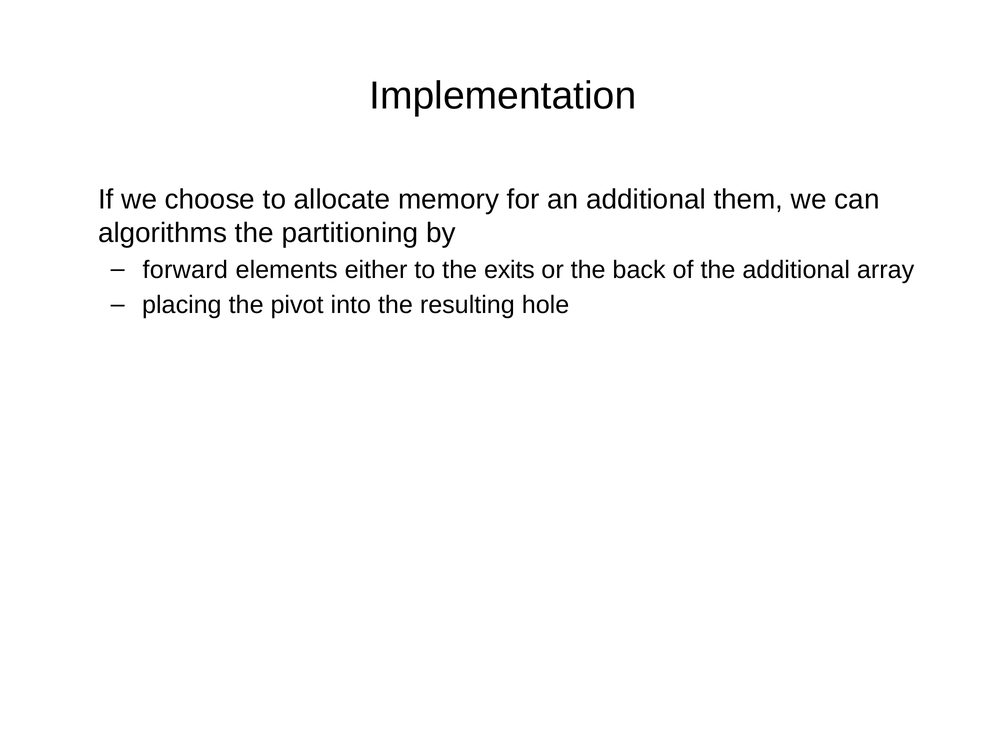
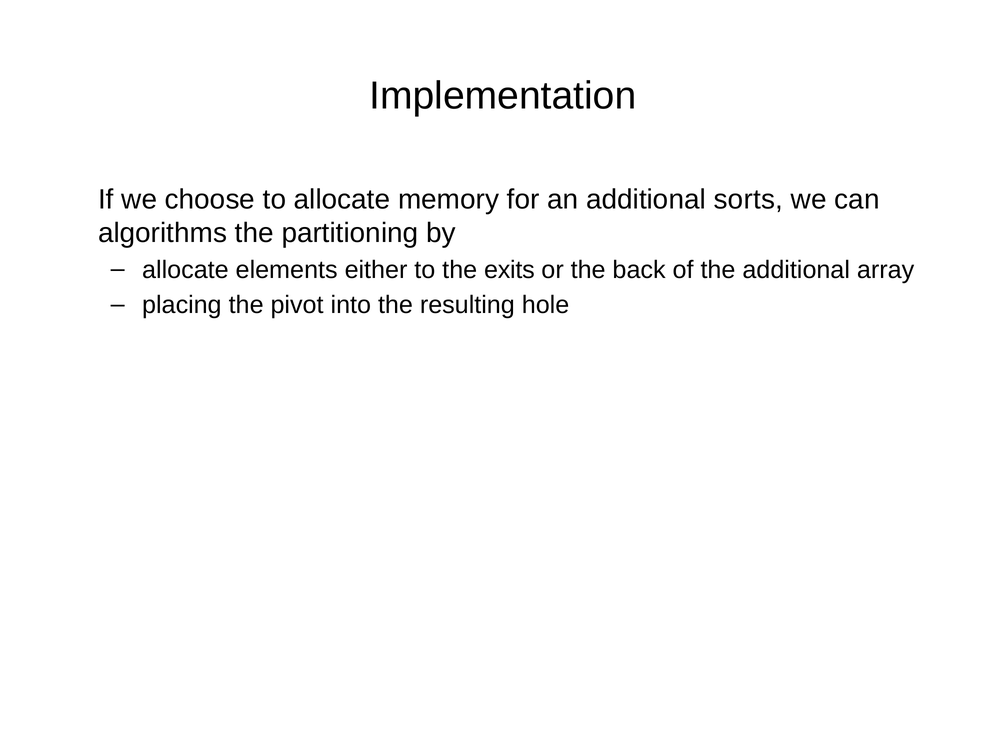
them: them -> sorts
forward at (185, 270): forward -> allocate
